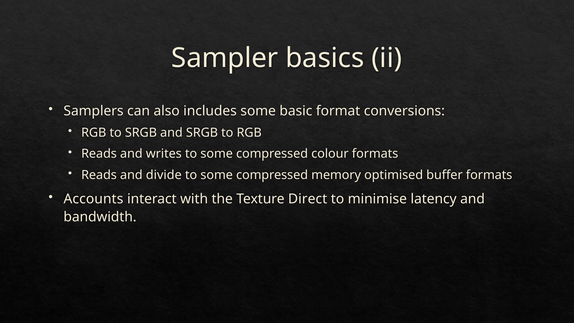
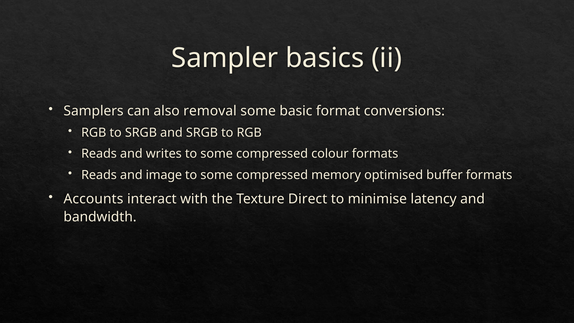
includes: includes -> removal
divide: divide -> image
